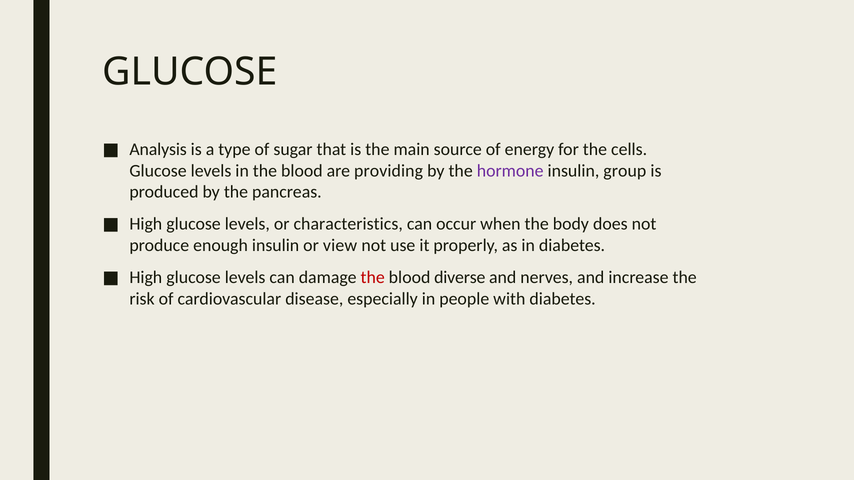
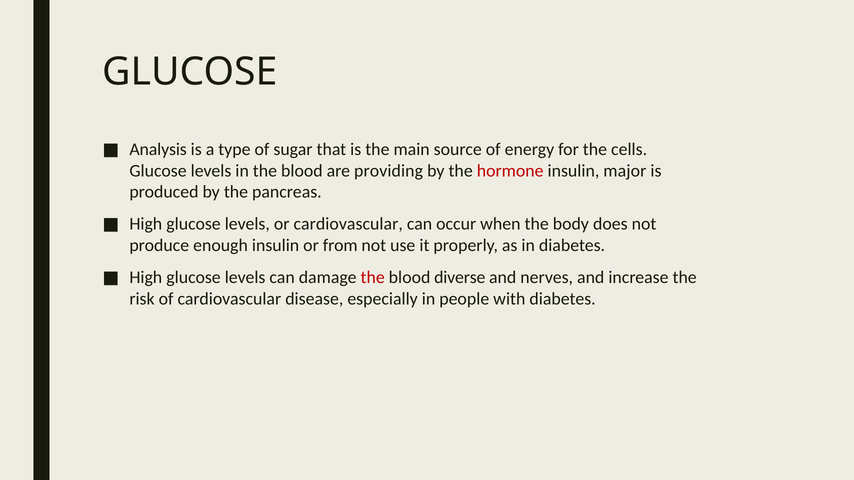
hormone colour: purple -> red
group: group -> major
or characteristics: characteristics -> cardiovascular
view: view -> from
